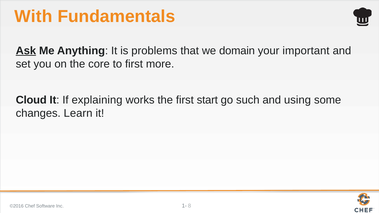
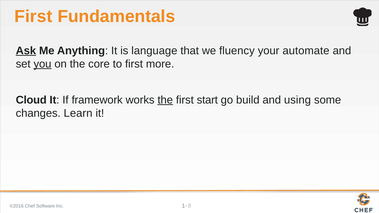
With at (33, 16): With -> First
problems: problems -> language
domain: domain -> fluency
important: important -> automate
you underline: none -> present
explaining: explaining -> framework
the at (165, 100) underline: none -> present
such: such -> build
